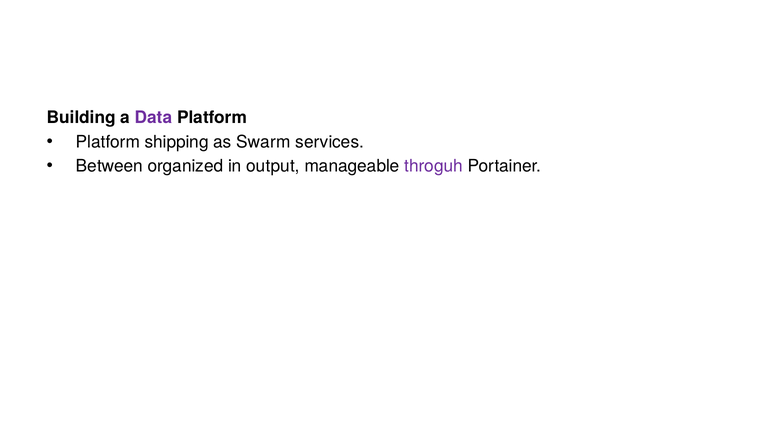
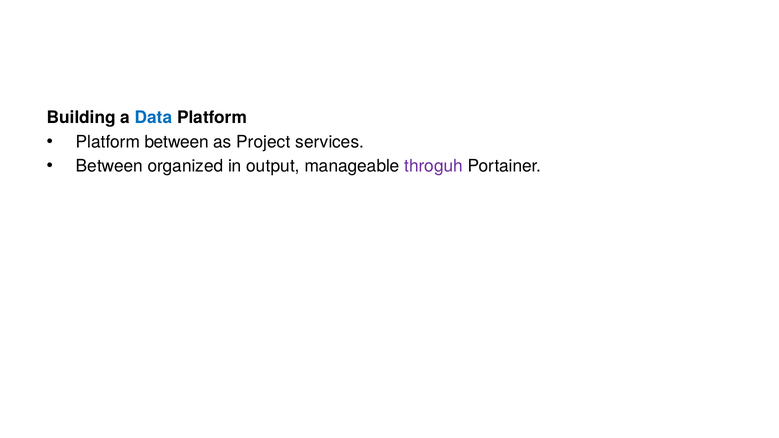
Data colour: purple -> blue
Platform shipping: shipping -> between
Swarm: Swarm -> Project
